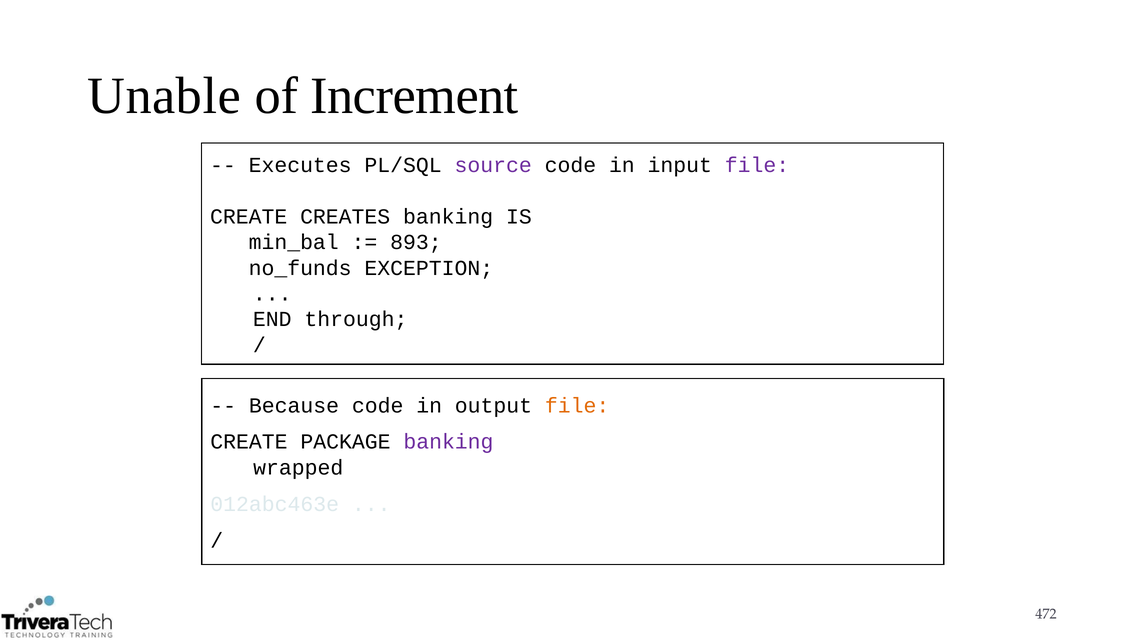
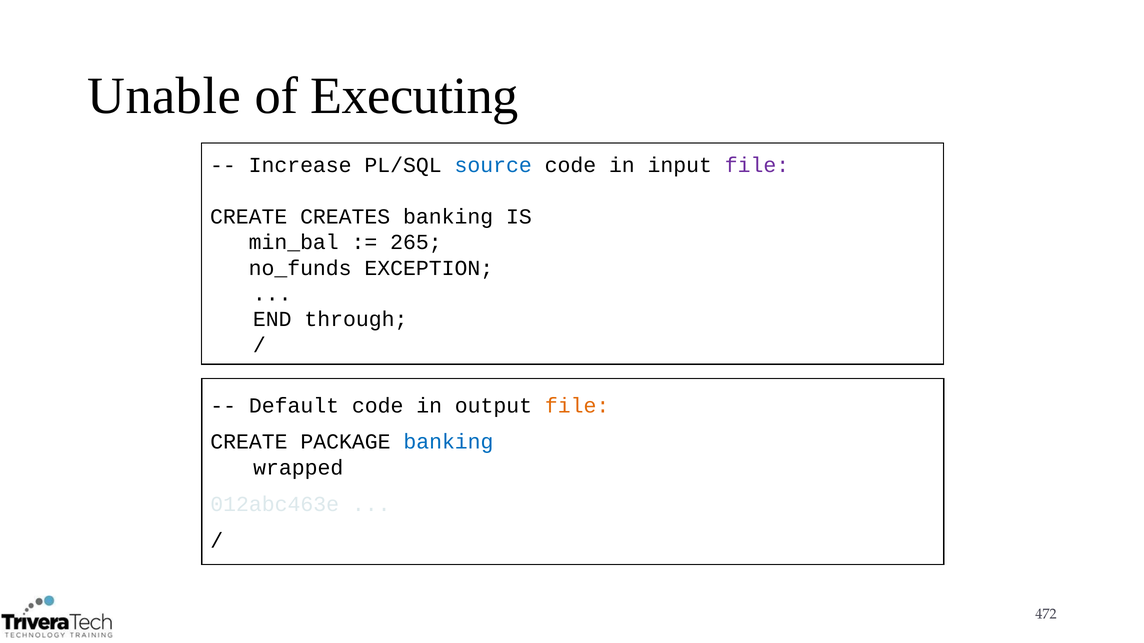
Increment: Increment -> Executing
Executes: Executes -> Increase
source colour: purple -> blue
893: 893 -> 265
Because: Because -> Default
banking at (448, 442) colour: purple -> blue
